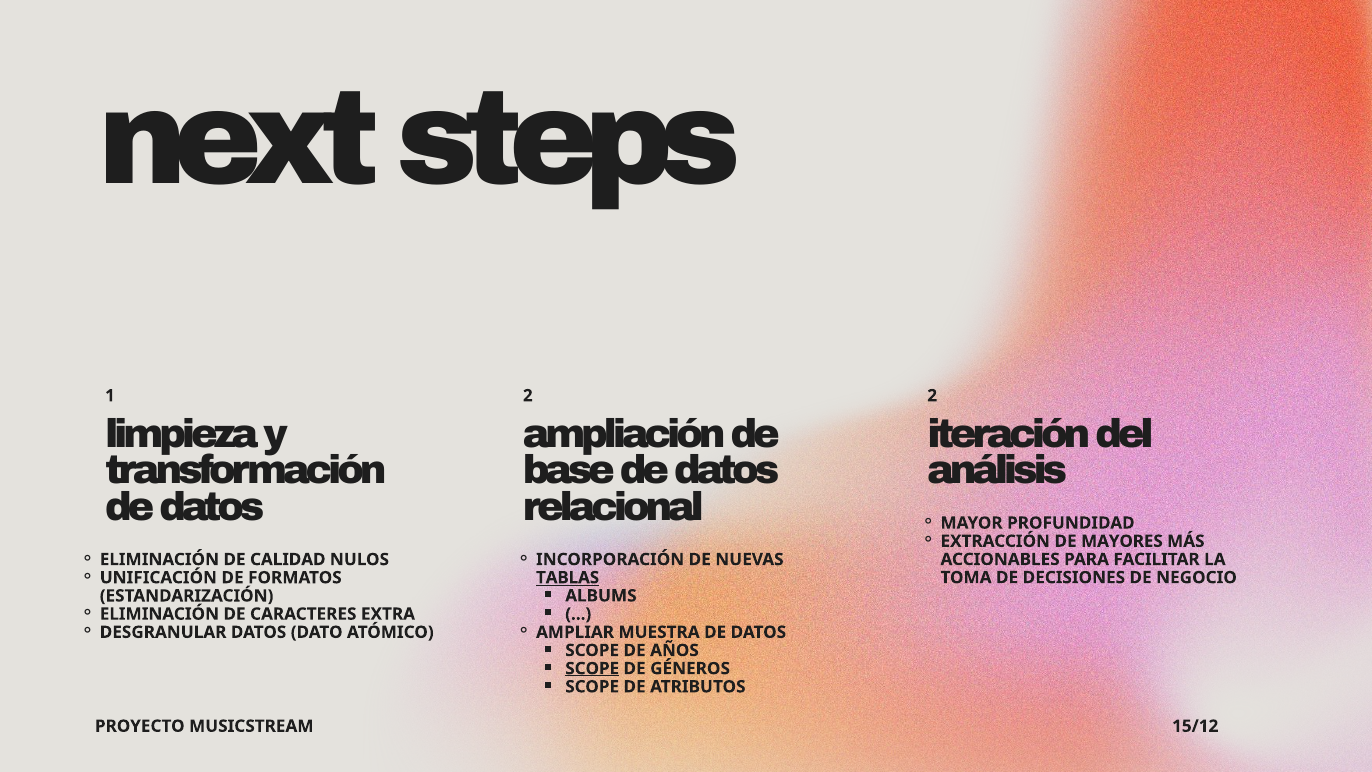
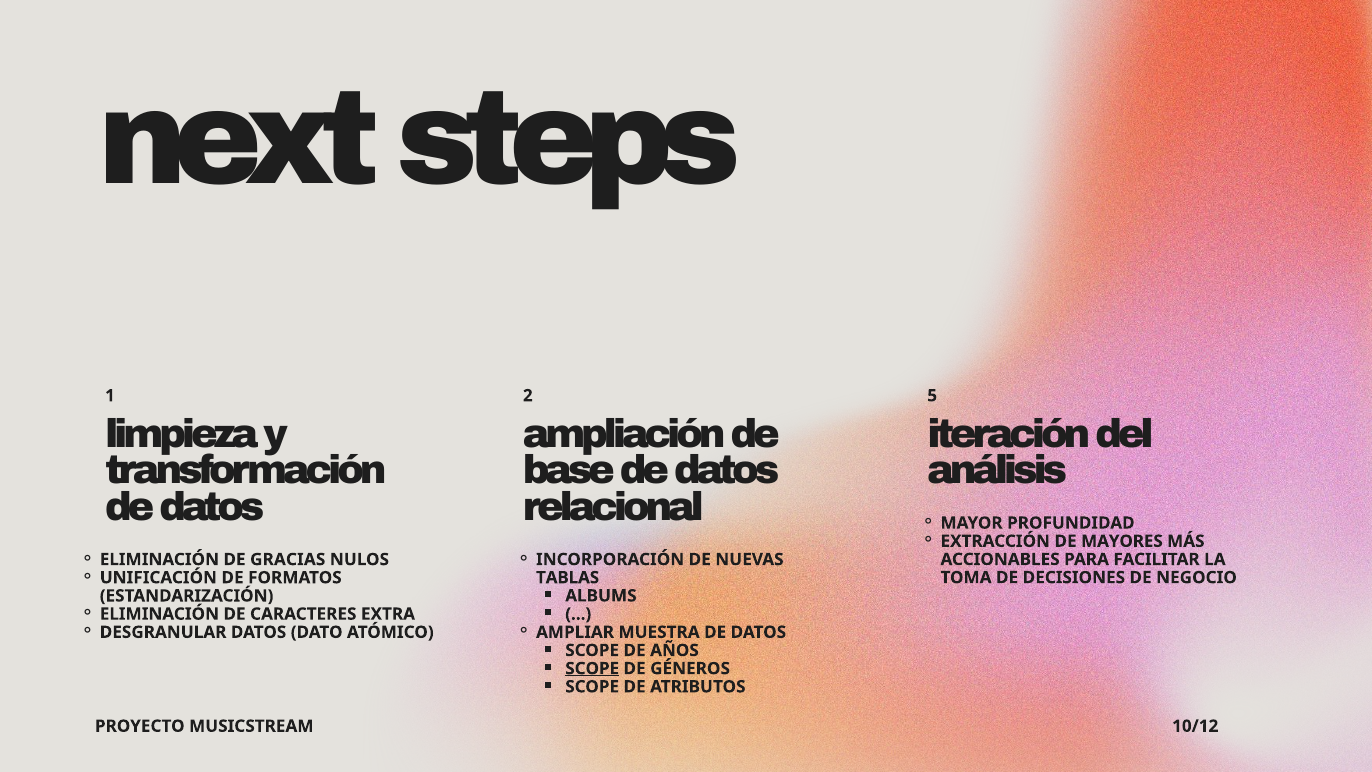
2 2: 2 -> 5
CALIDAD: CALIDAD -> GRACIAS
TABLAS underline: present -> none
15/12: 15/12 -> 10/12
